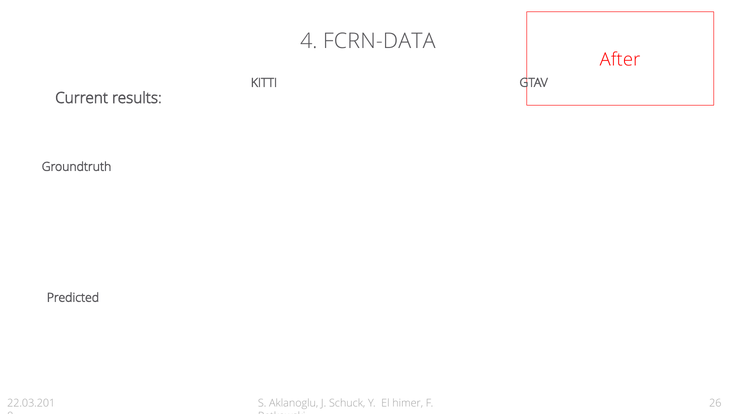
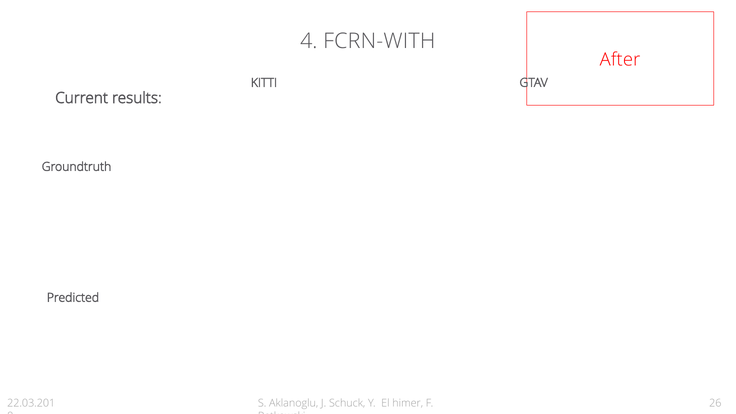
FCRN-DATA: FCRN-DATA -> FCRN-WITH
